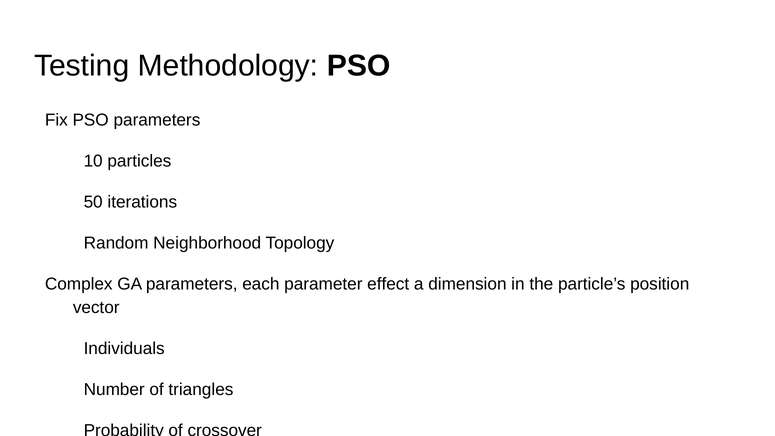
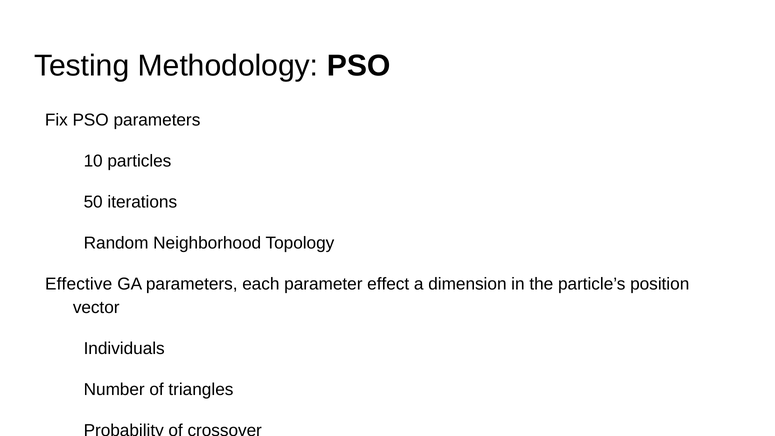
Complex at (79, 284): Complex -> Effective
